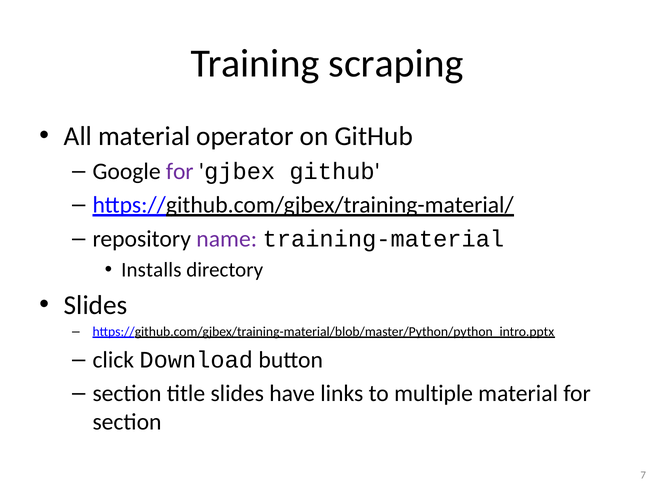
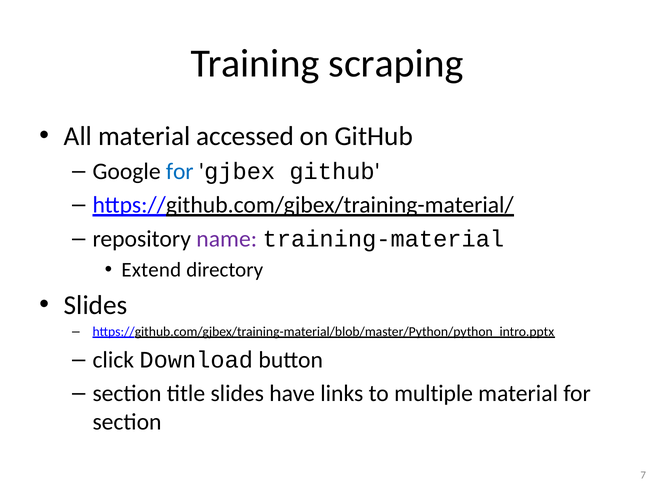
operator: operator -> accessed
for at (180, 172) colour: purple -> blue
Installs: Installs -> Extend
